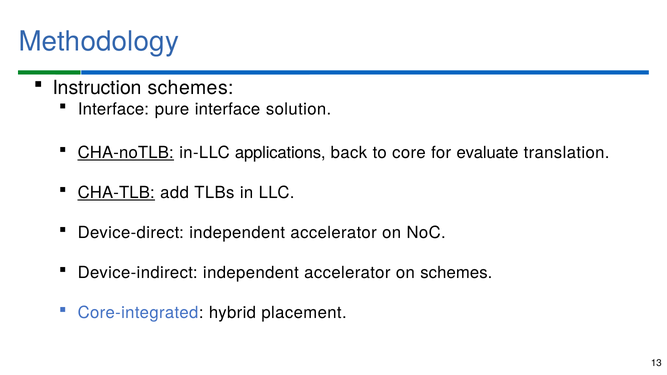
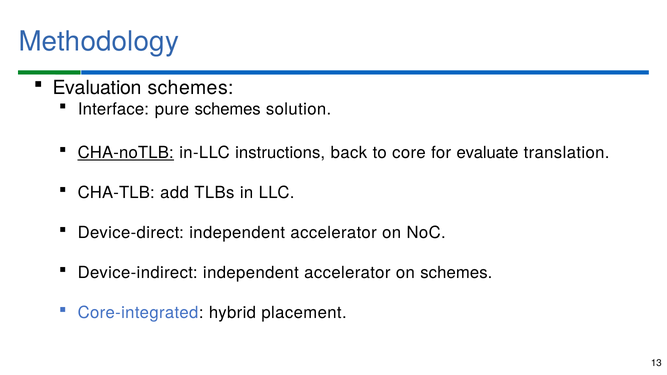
Instruction: Instruction -> Evaluation
pure interface: interface -> schemes
applications: applications -> instructions
CHA-TLB underline: present -> none
